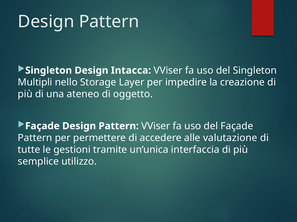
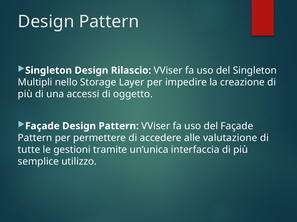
Intacca: Intacca -> Rilascio
ateneo: ateneo -> accessi
